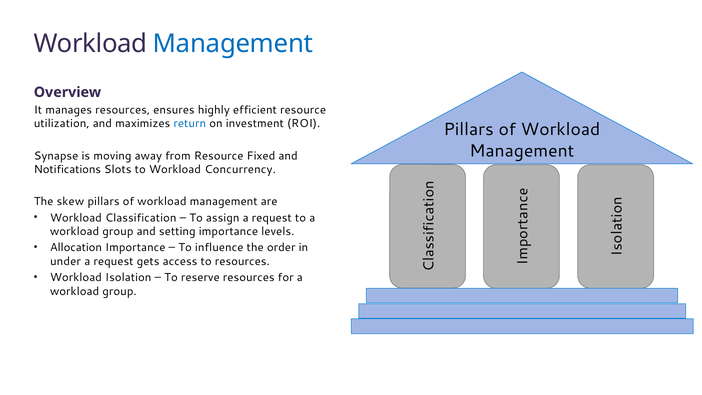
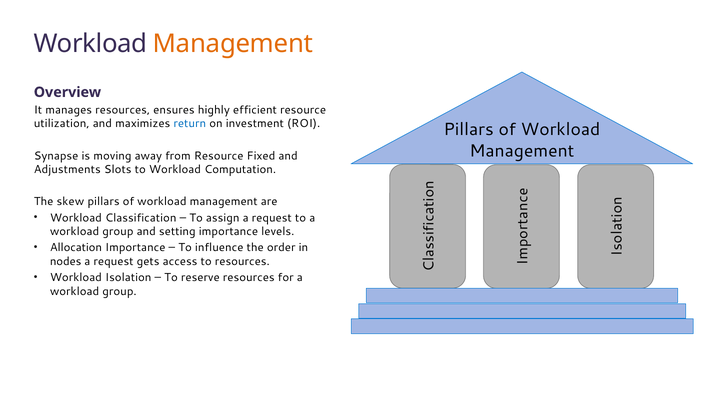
Management at (233, 44) colour: blue -> orange
Notifications: Notifications -> Adjustments
Concurrency: Concurrency -> Computation
under: under -> nodes
